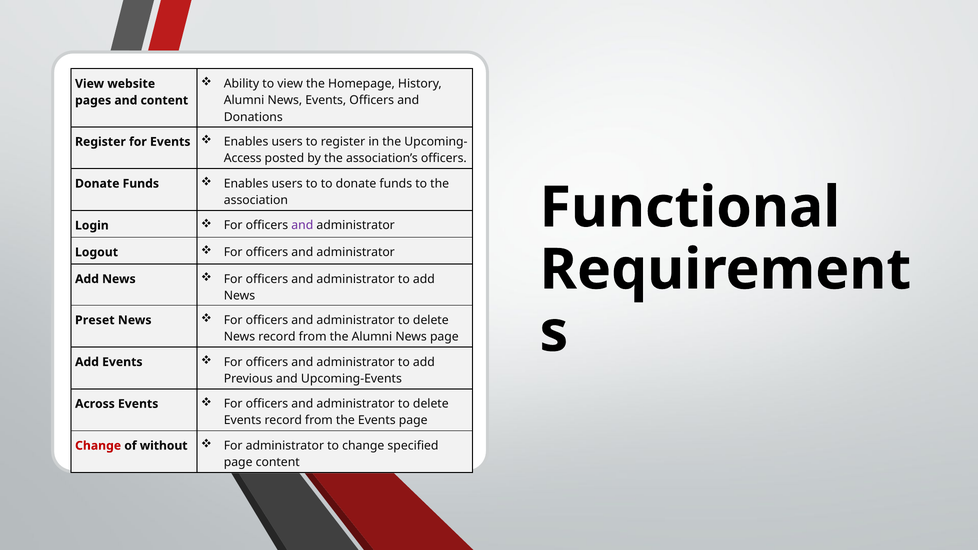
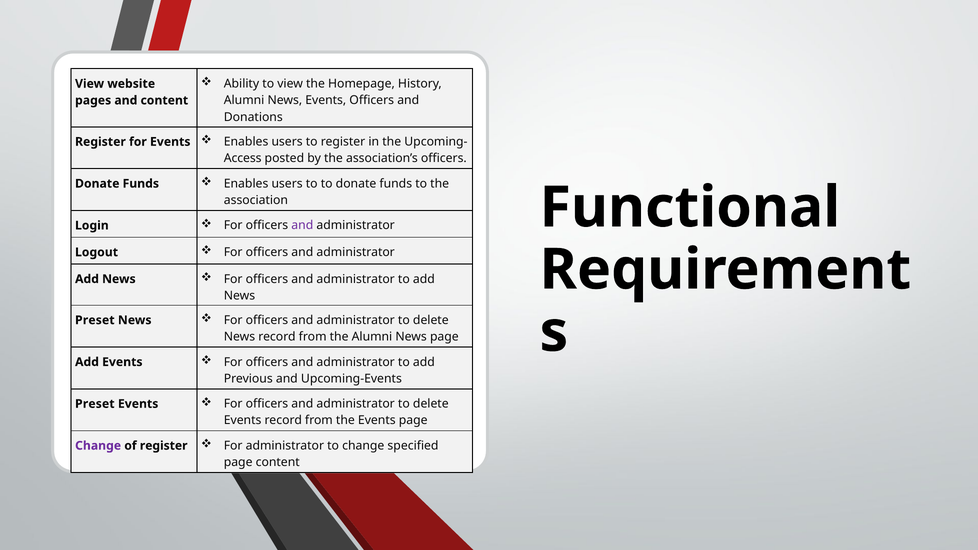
Across at (95, 404): Across -> Preset
Change at (98, 446) colour: red -> purple
of without: without -> register
